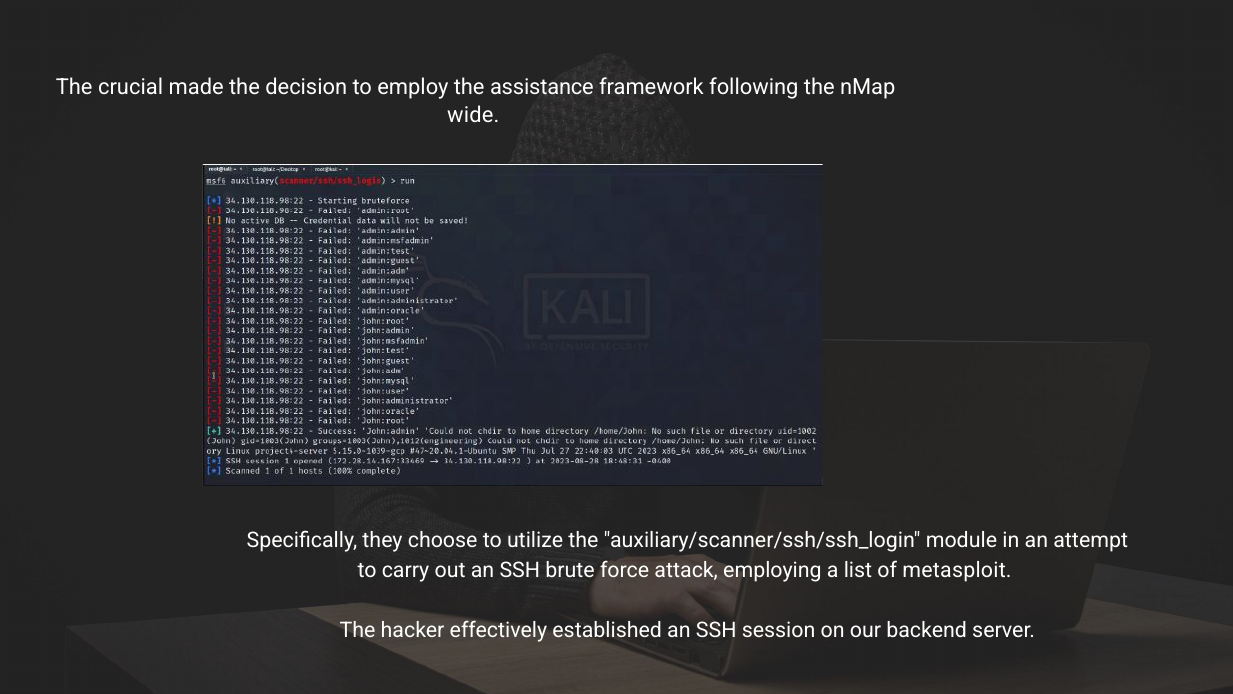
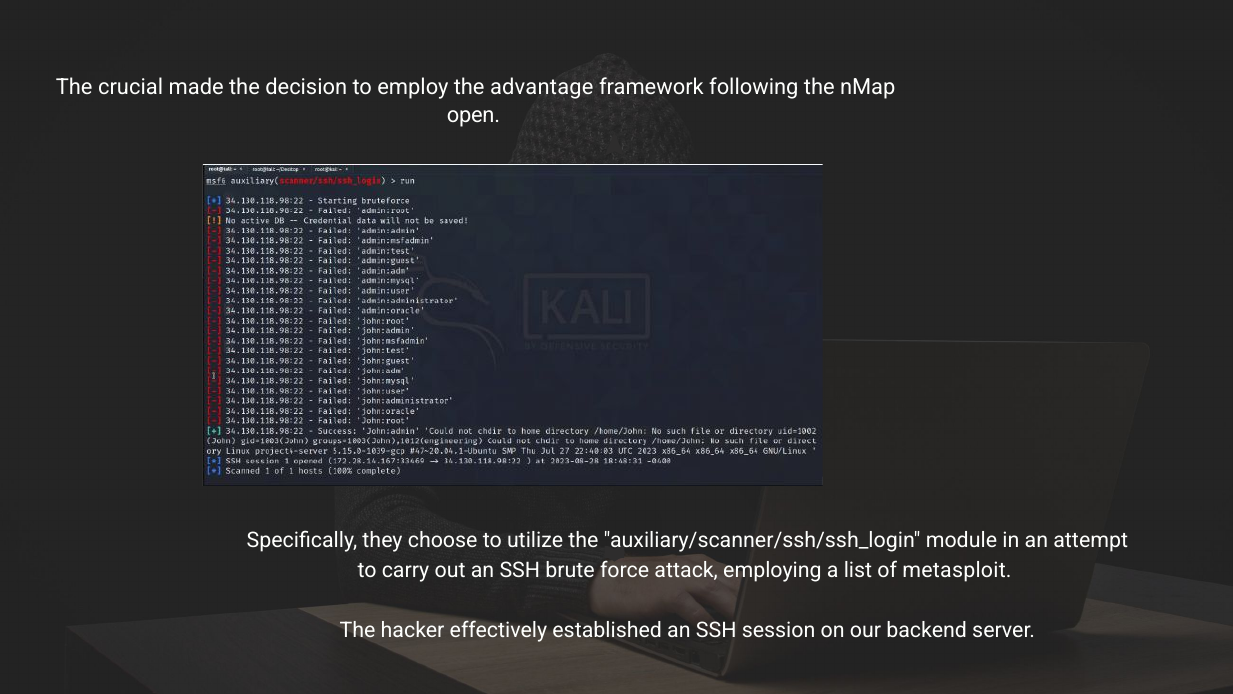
assistance: assistance -> advantage
wide: wide -> open
